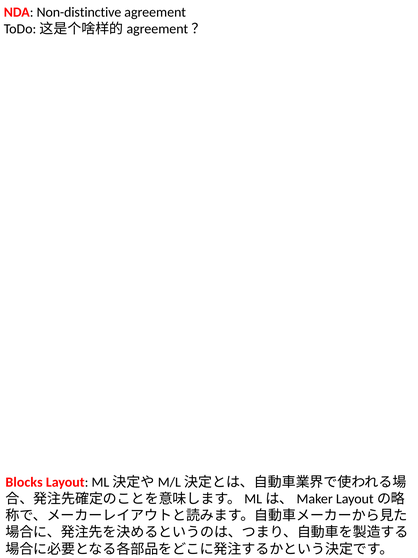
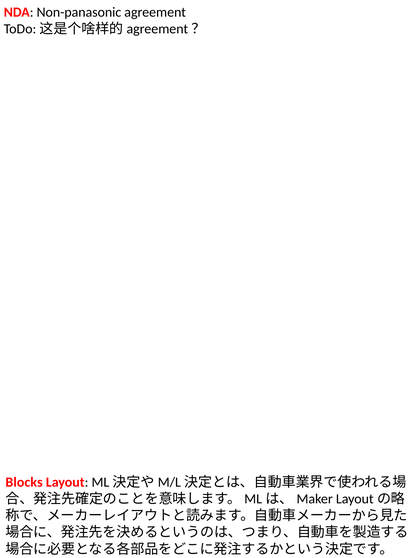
Non-distinctive: Non-distinctive -> Non-panasonic
